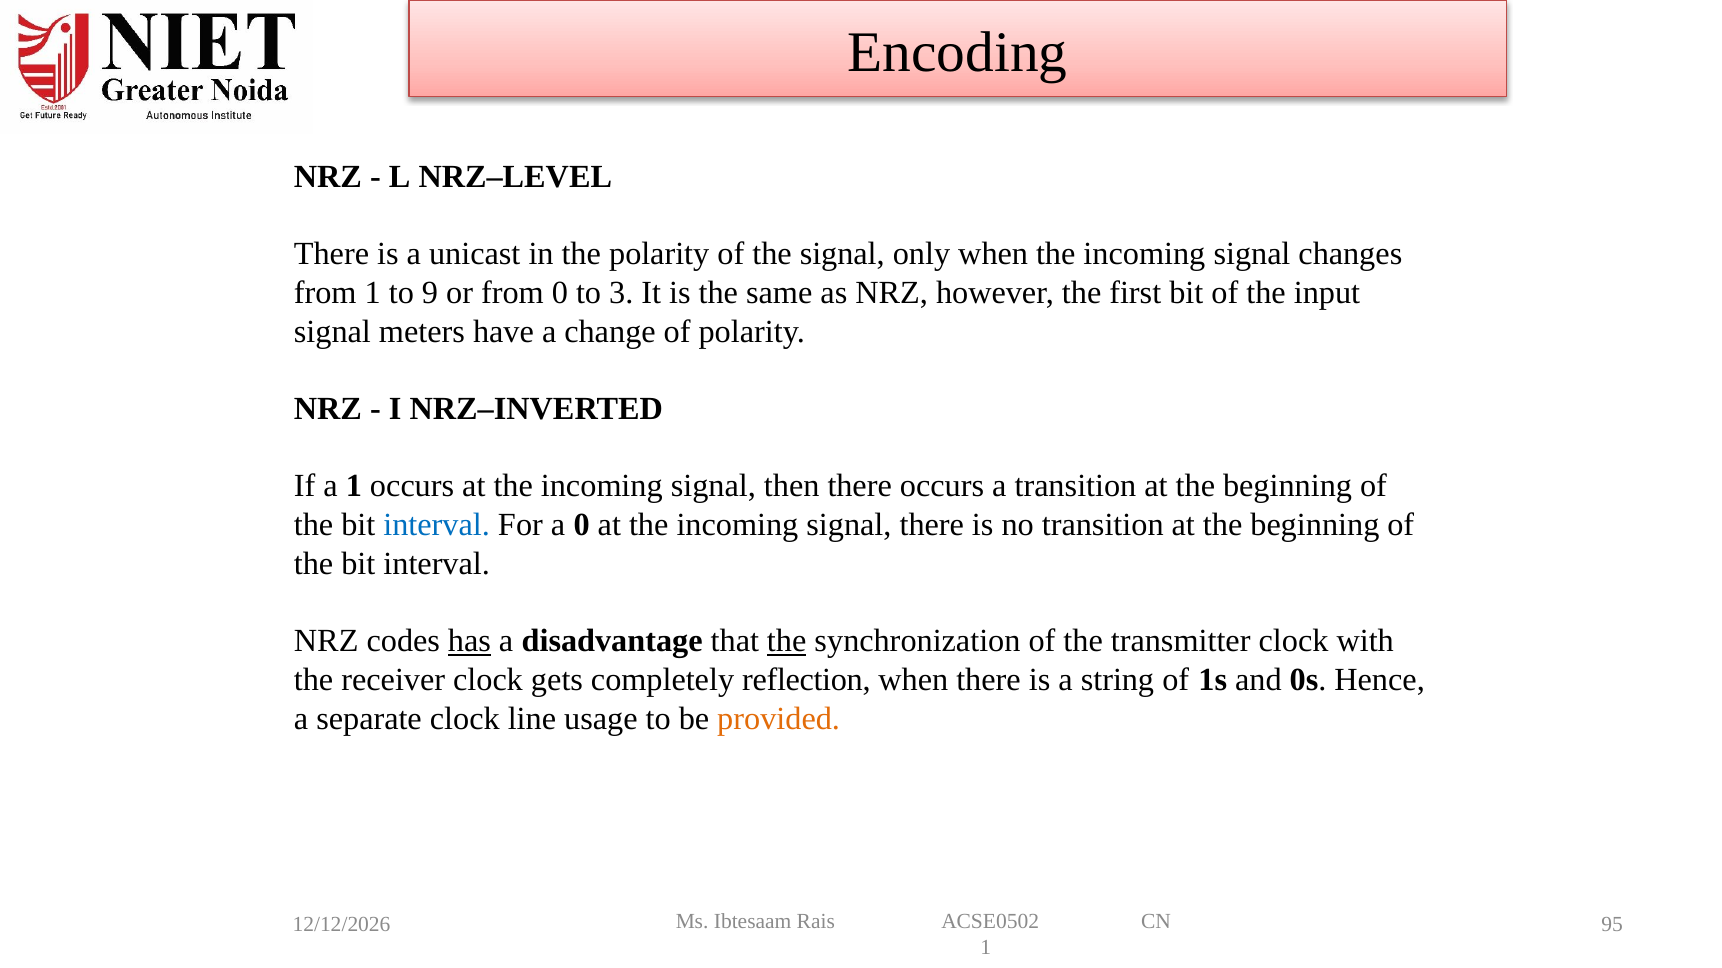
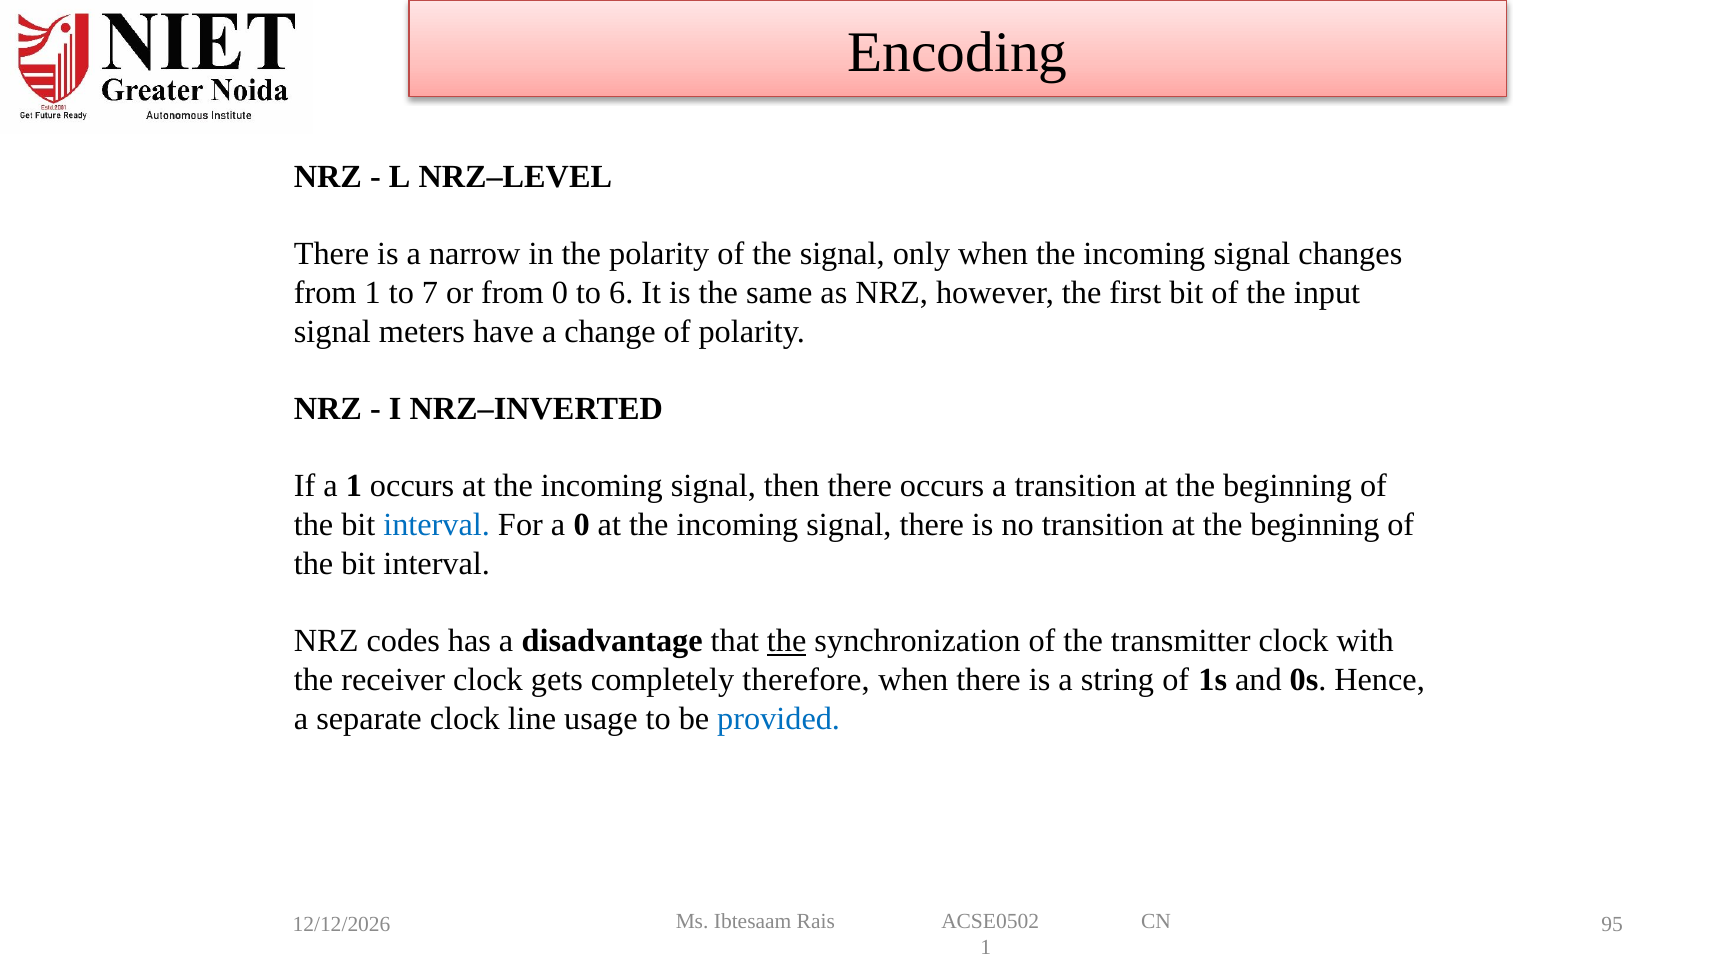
unicast: unicast -> narrow
9: 9 -> 7
3: 3 -> 6
has underline: present -> none
reflection: reflection -> therefore
provided colour: orange -> blue
